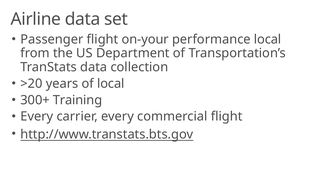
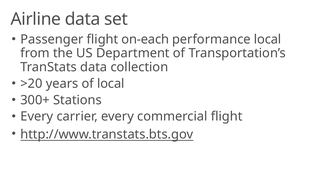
on-your: on-your -> on-each
Training: Training -> Stations
